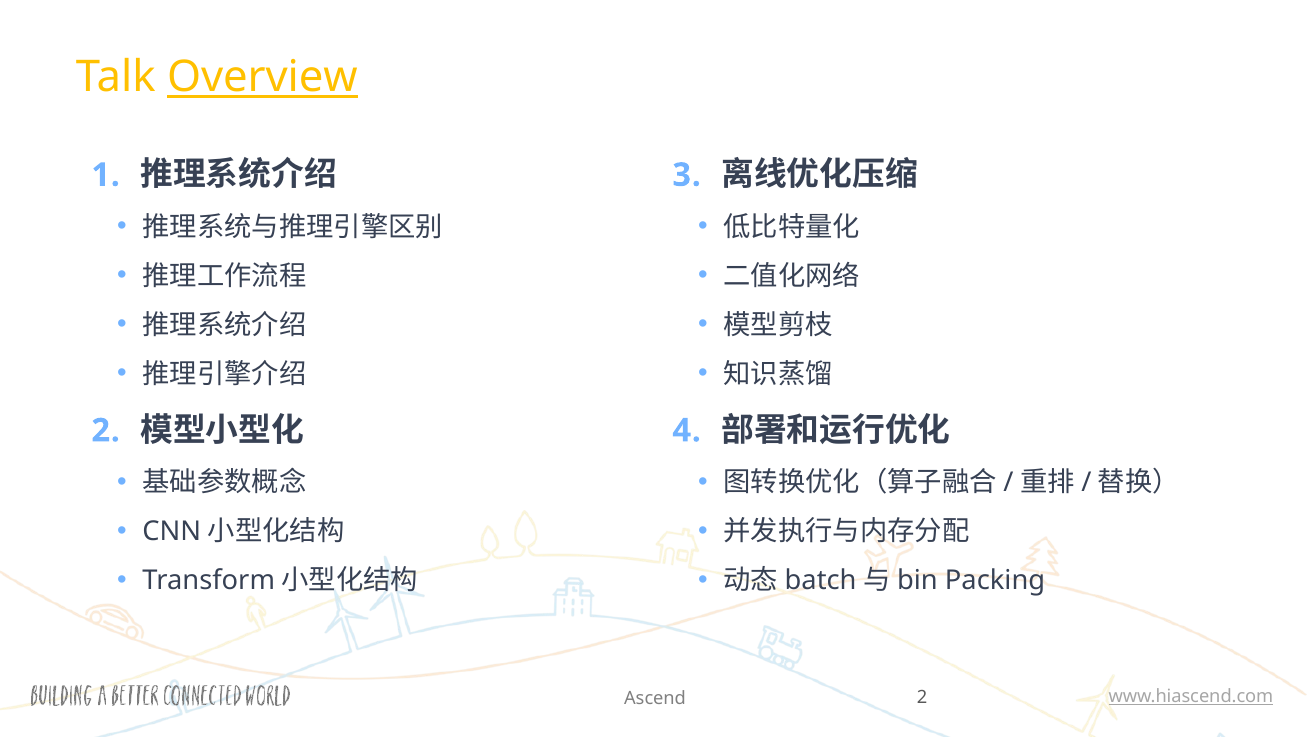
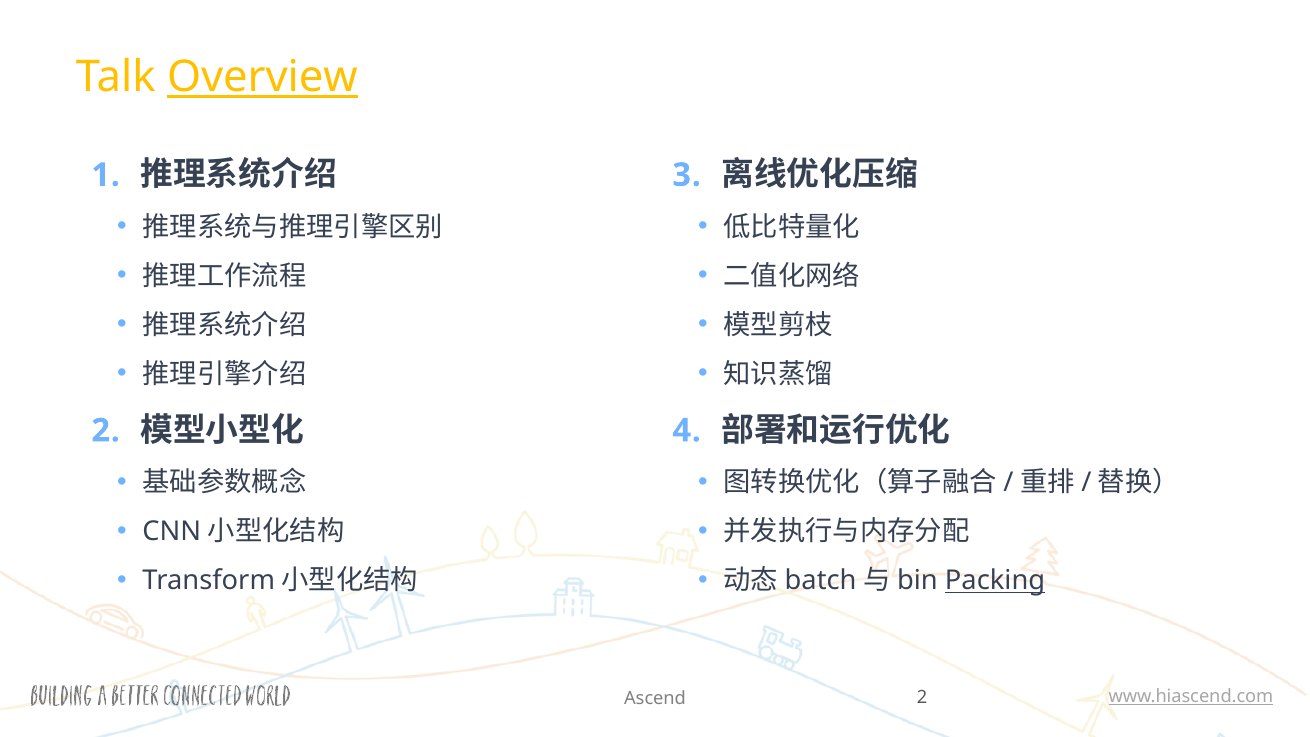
Packing underline: none -> present
